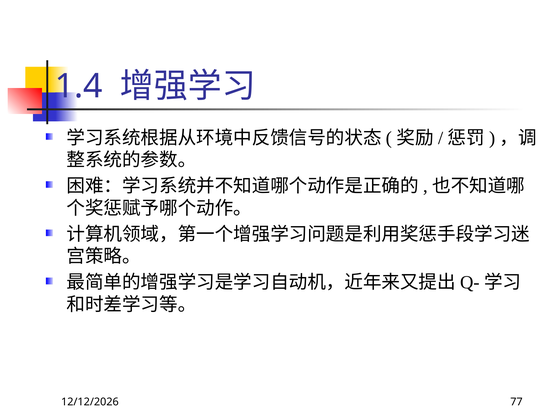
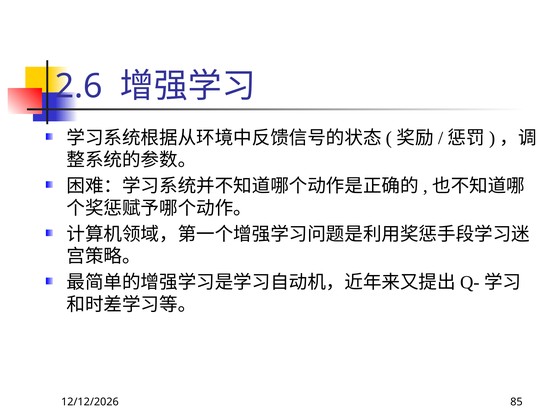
1.4: 1.4 -> 2.6
77: 77 -> 85
